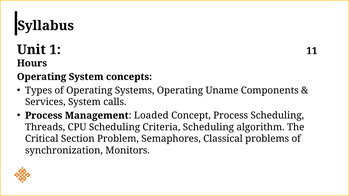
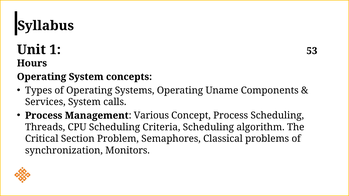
11: 11 -> 53
Loaded: Loaded -> Various
